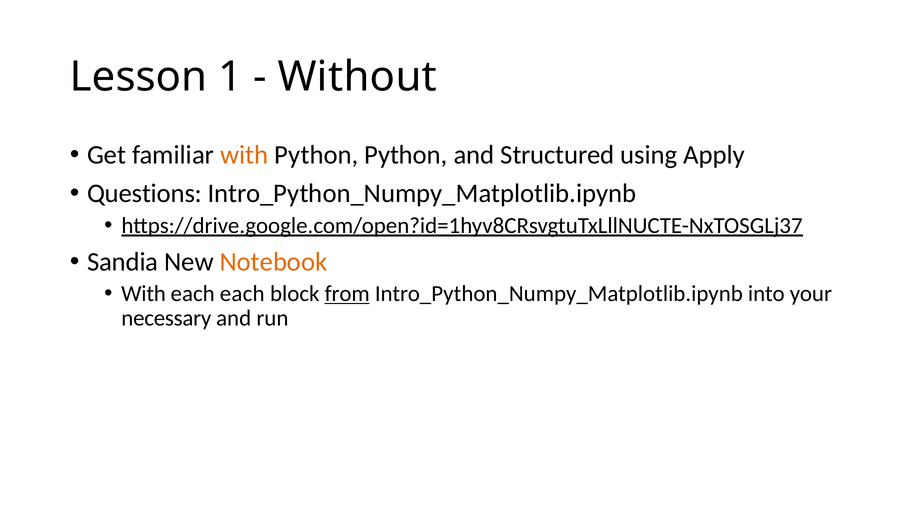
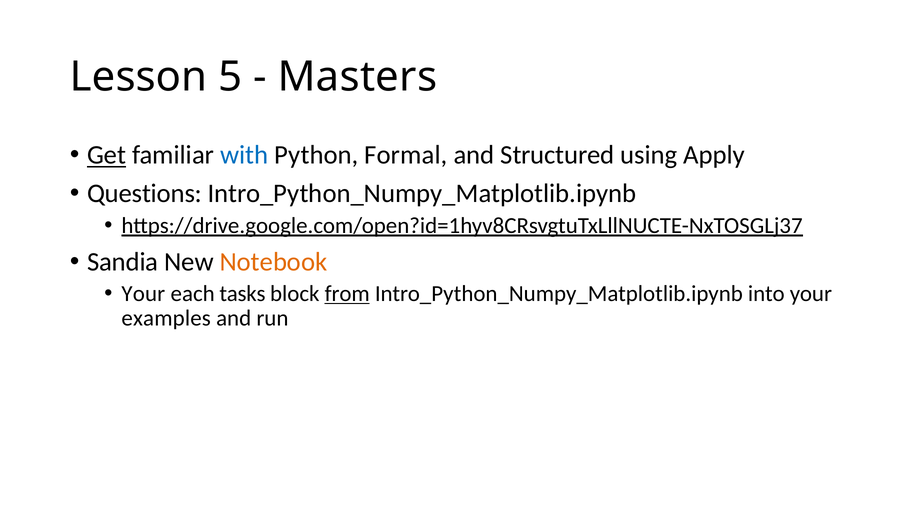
1: 1 -> 5
Without: Without -> Masters
Get underline: none -> present
with at (244, 155) colour: orange -> blue
Python Python: Python -> Formal
With at (144, 293): With -> Your
each each: each -> tasks
necessary: necessary -> examples
